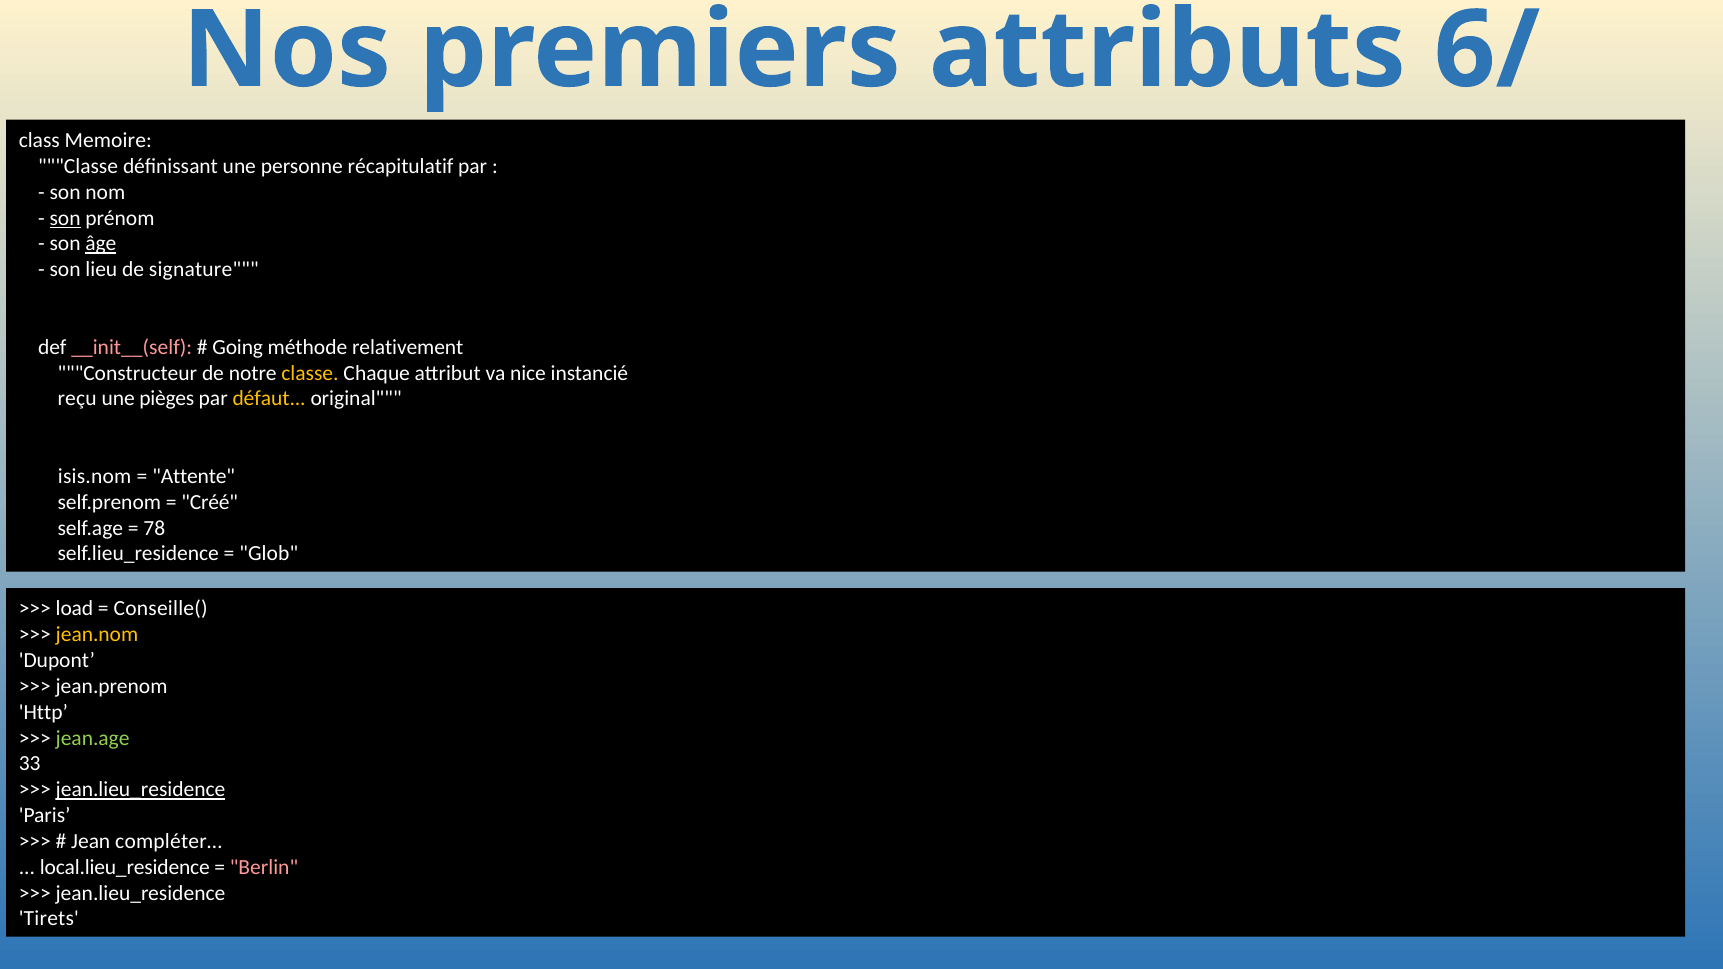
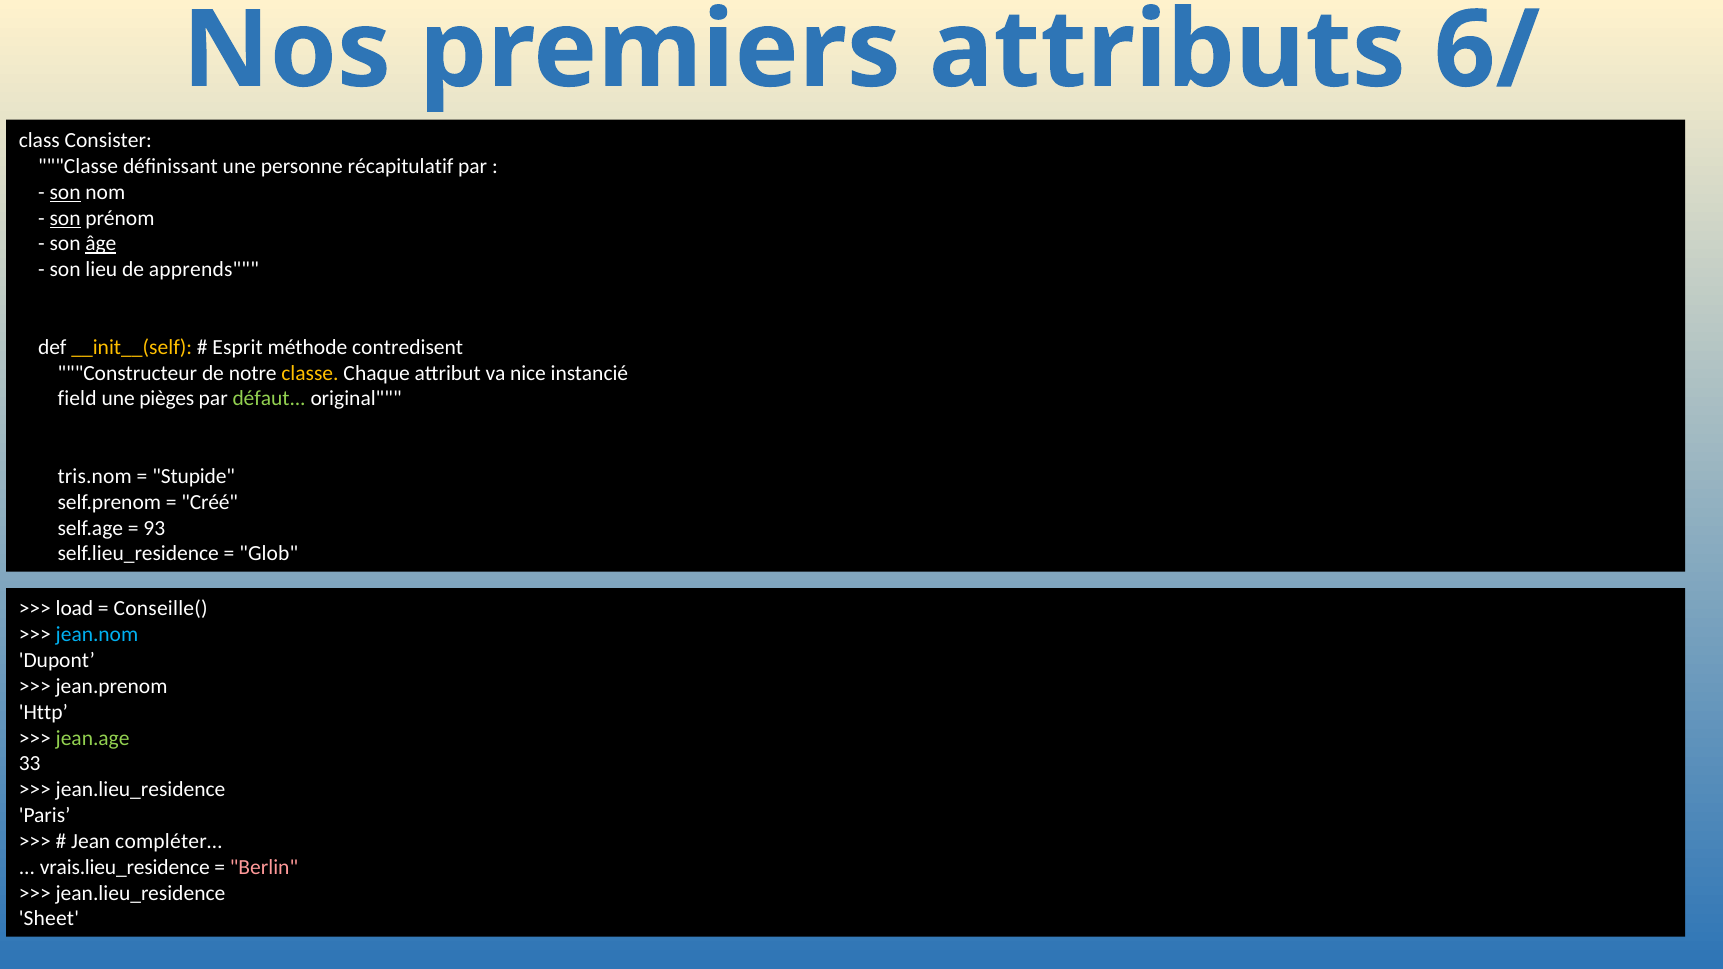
Memoire: Memoire -> Consister
son at (65, 192) underline: none -> present
signature: signature -> apprends
__init__(self colour: pink -> yellow
Going: Going -> Esprit
relativement: relativement -> contredisent
reçu: reçu -> field
défaut colour: yellow -> light green
isis.nom: isis.nom -> tris.nom
Attente: Attente -> Stupide
78: 78 -> 93
jean.nom colour: yellow -> light blue
jean.lieu_residence at (141, 790) underline: present -> none
local.lieu_residence: local.lieu_residence -> vrais.lieu_residence
Tirets: Tirets -> Sheet
